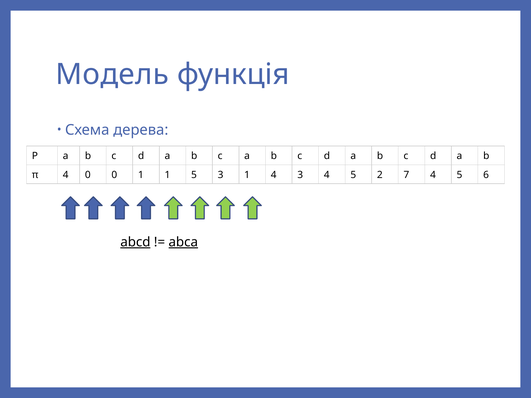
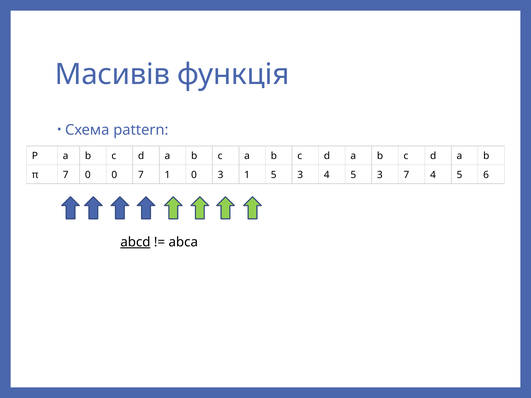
Модель: Модель -> Масивів
дерева: дерева -> pattern
π 4: 4 -> 7
0 1: 1 -> 7
1 5: 5 -> 0
1 4: 4 -> 5
4 5 2: 2 -> 3
abca underline: present -> none
